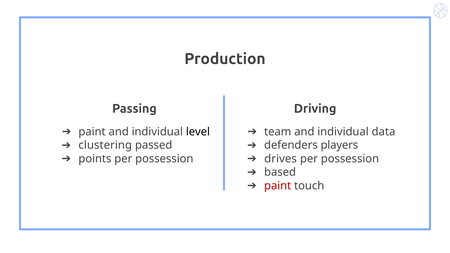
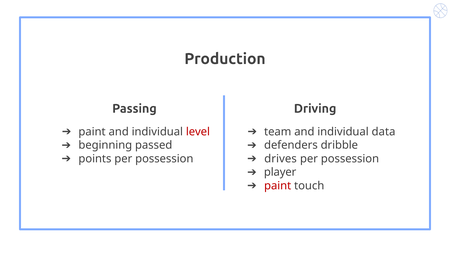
level colour: black -> red
clustering: clustering -> beginning
players: players -> dribble
based: based -> player
